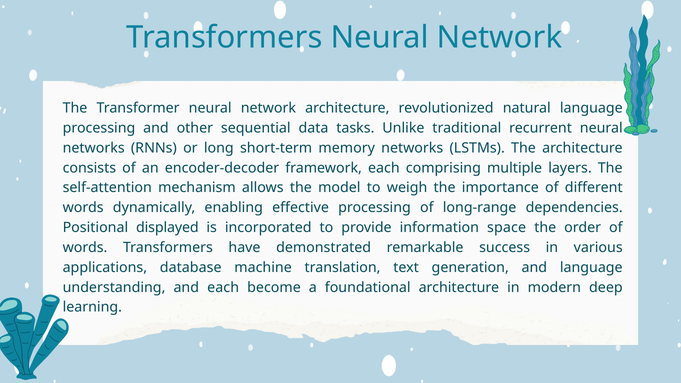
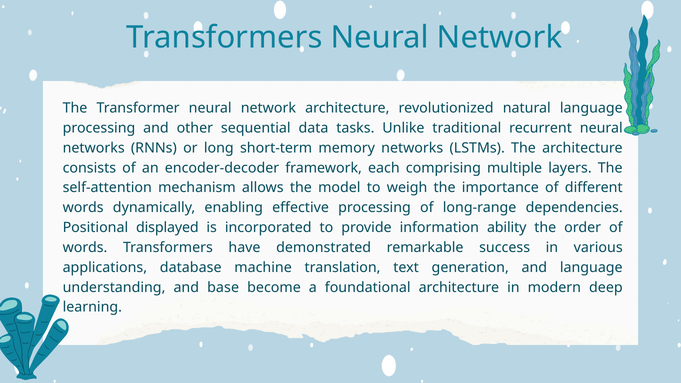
space: space -> ability
and each: each -> base
